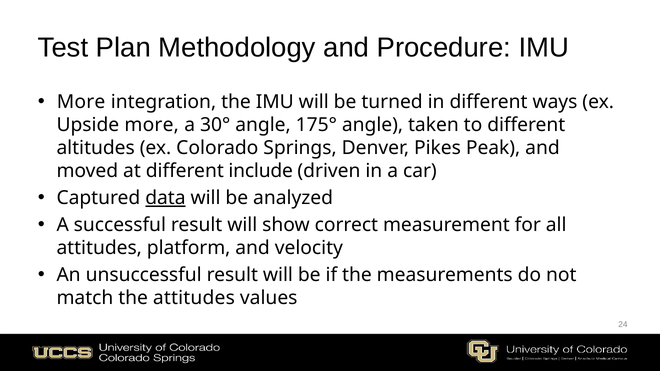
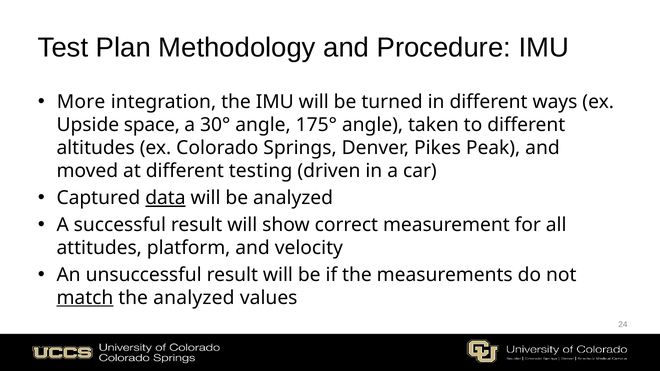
Upside more: more -> space
include: include -> testing
match underline: none -> present
the attitudes: attitudes -> analyzed
